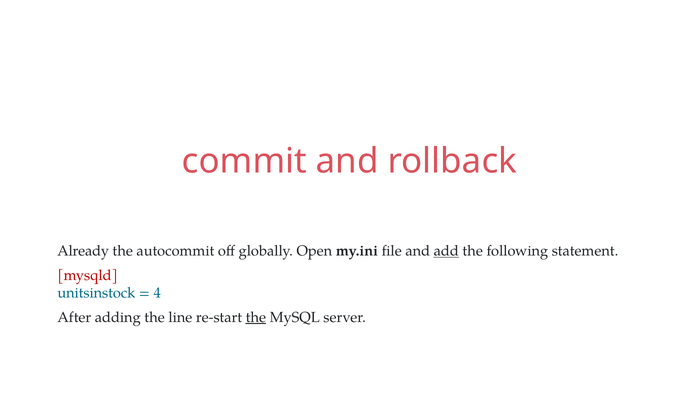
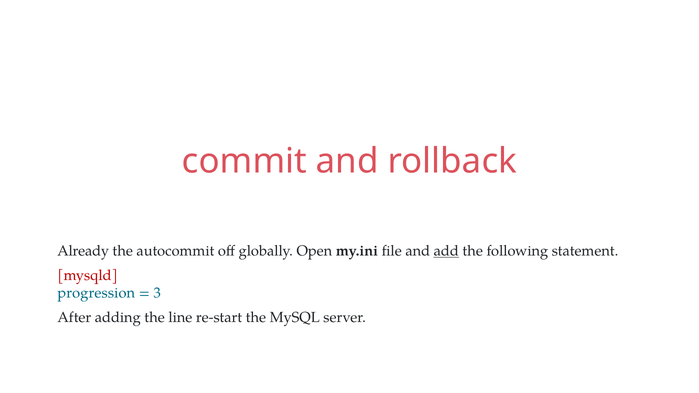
unitsinstock: unitsinstock -> progression
4: 4 -> 3
the at (256, 318) underline: present -> none
